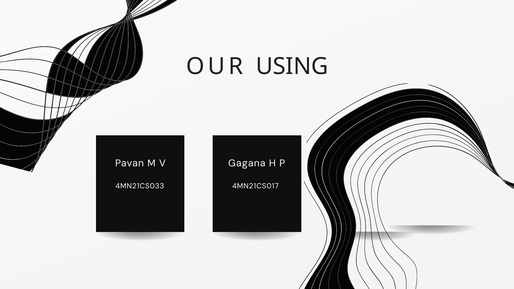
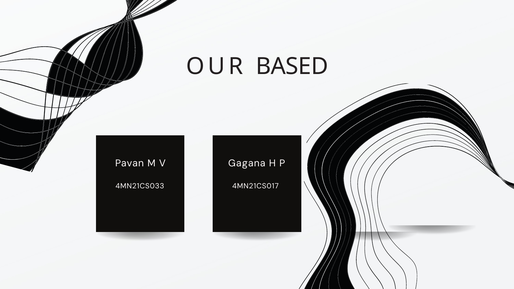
USING: USING -> BASED
